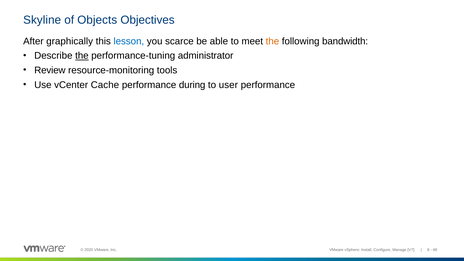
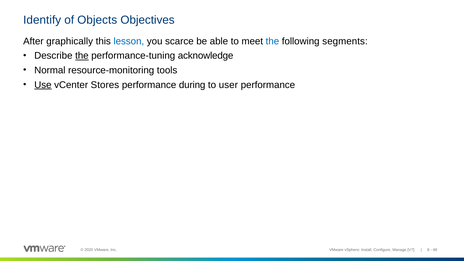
Skyline: Skyline -> Identify
the at (272, 41) colour: orange -> blue
bandwidth: bandwidth -> segments
administrator: administrator -> acknowledge
Review: Review -> Normal
Use underline: none -> present
Cache: Cache -> Stores
